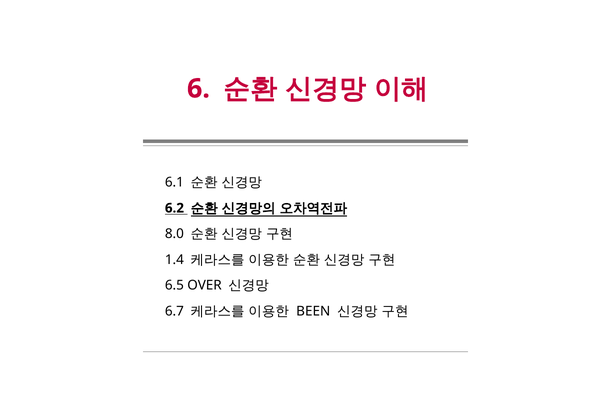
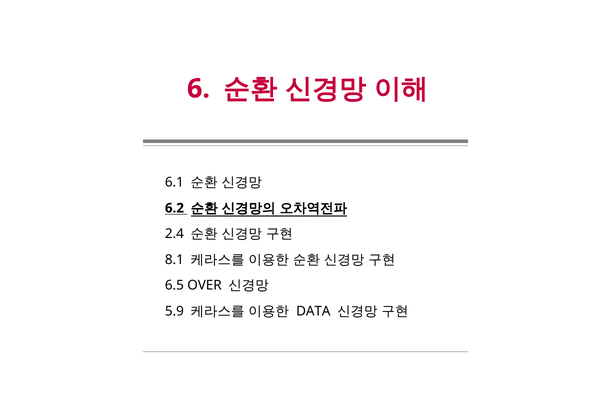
8.0: 8.0 -> 2.4
1.4: 1.4 -> 8.1
6.7: 6.7 -> 5.9
BEEN: BEEN -> DATA
